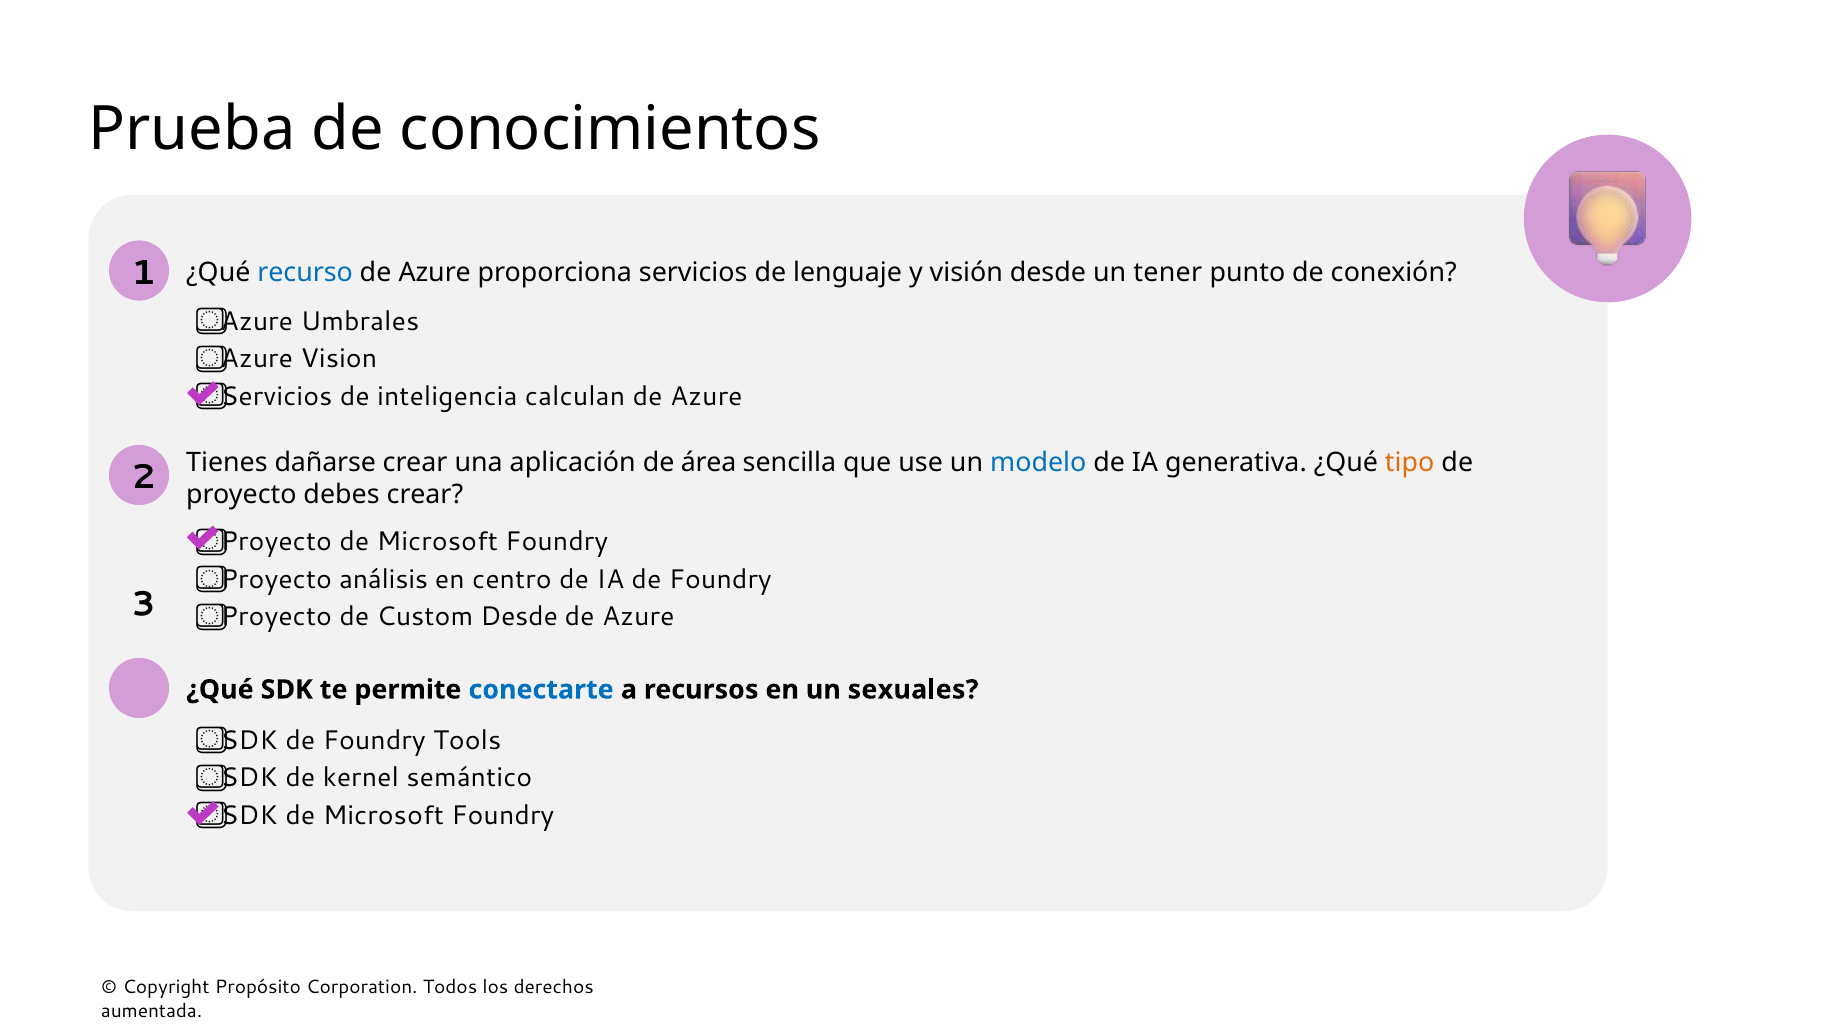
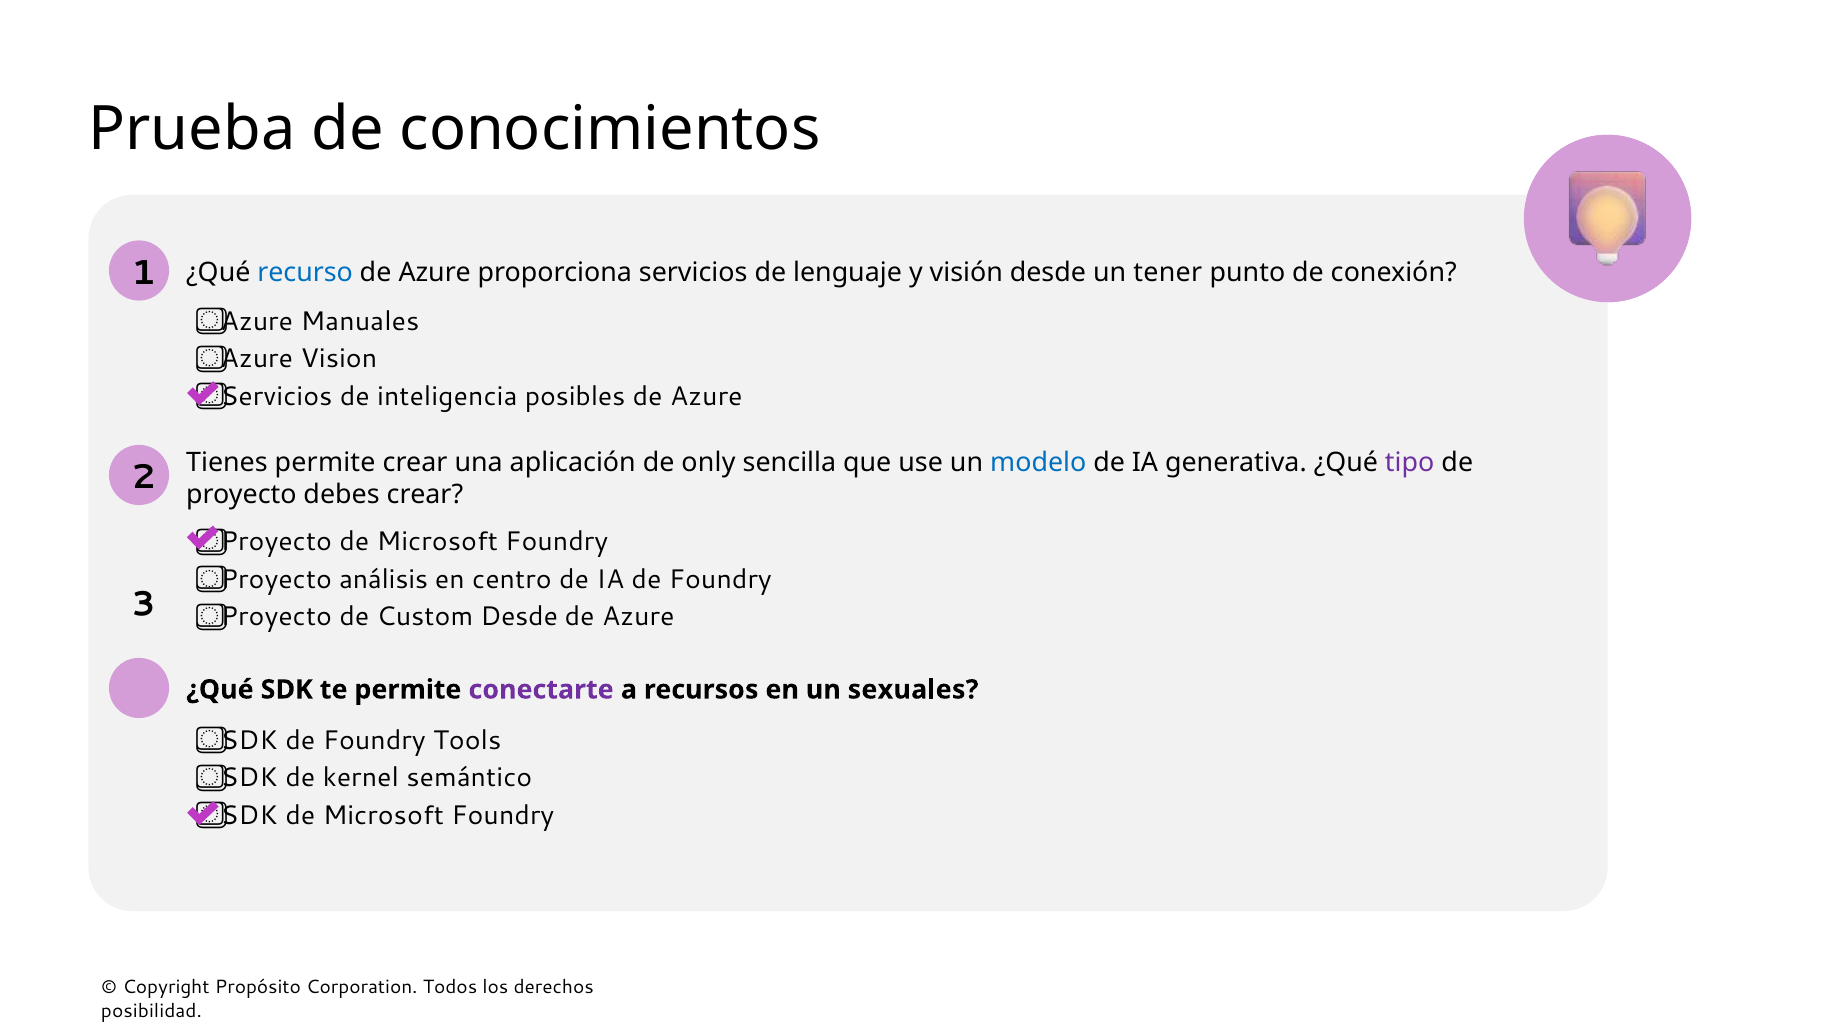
Umbrales: Umbrales -> Manuales
calculan: calculan -> posibles
Tienes dañarse: dañarse -> permite
área: área -> only
tipo colour: orange -> purple
conectarte colour: blue -> purple
aumentada: aumentada -> posibilidad
